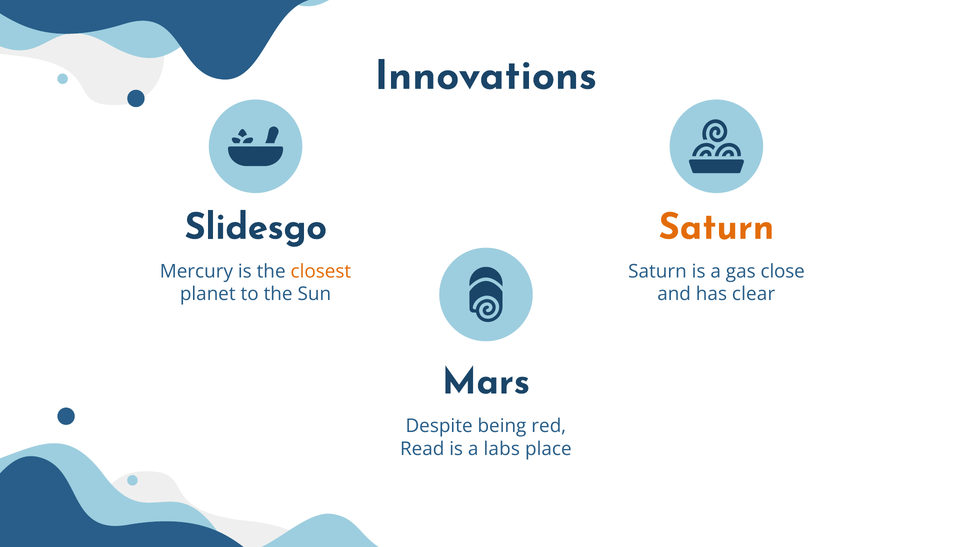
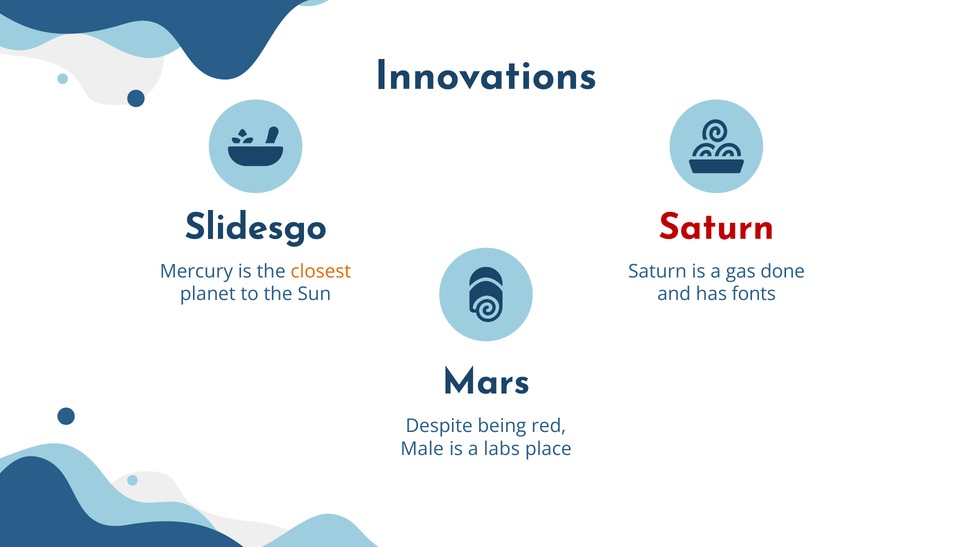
Saturn at (716, 227) colour: orange -> red
close: close -> done
clear: clear -> fonts
Read: Read -> Male
